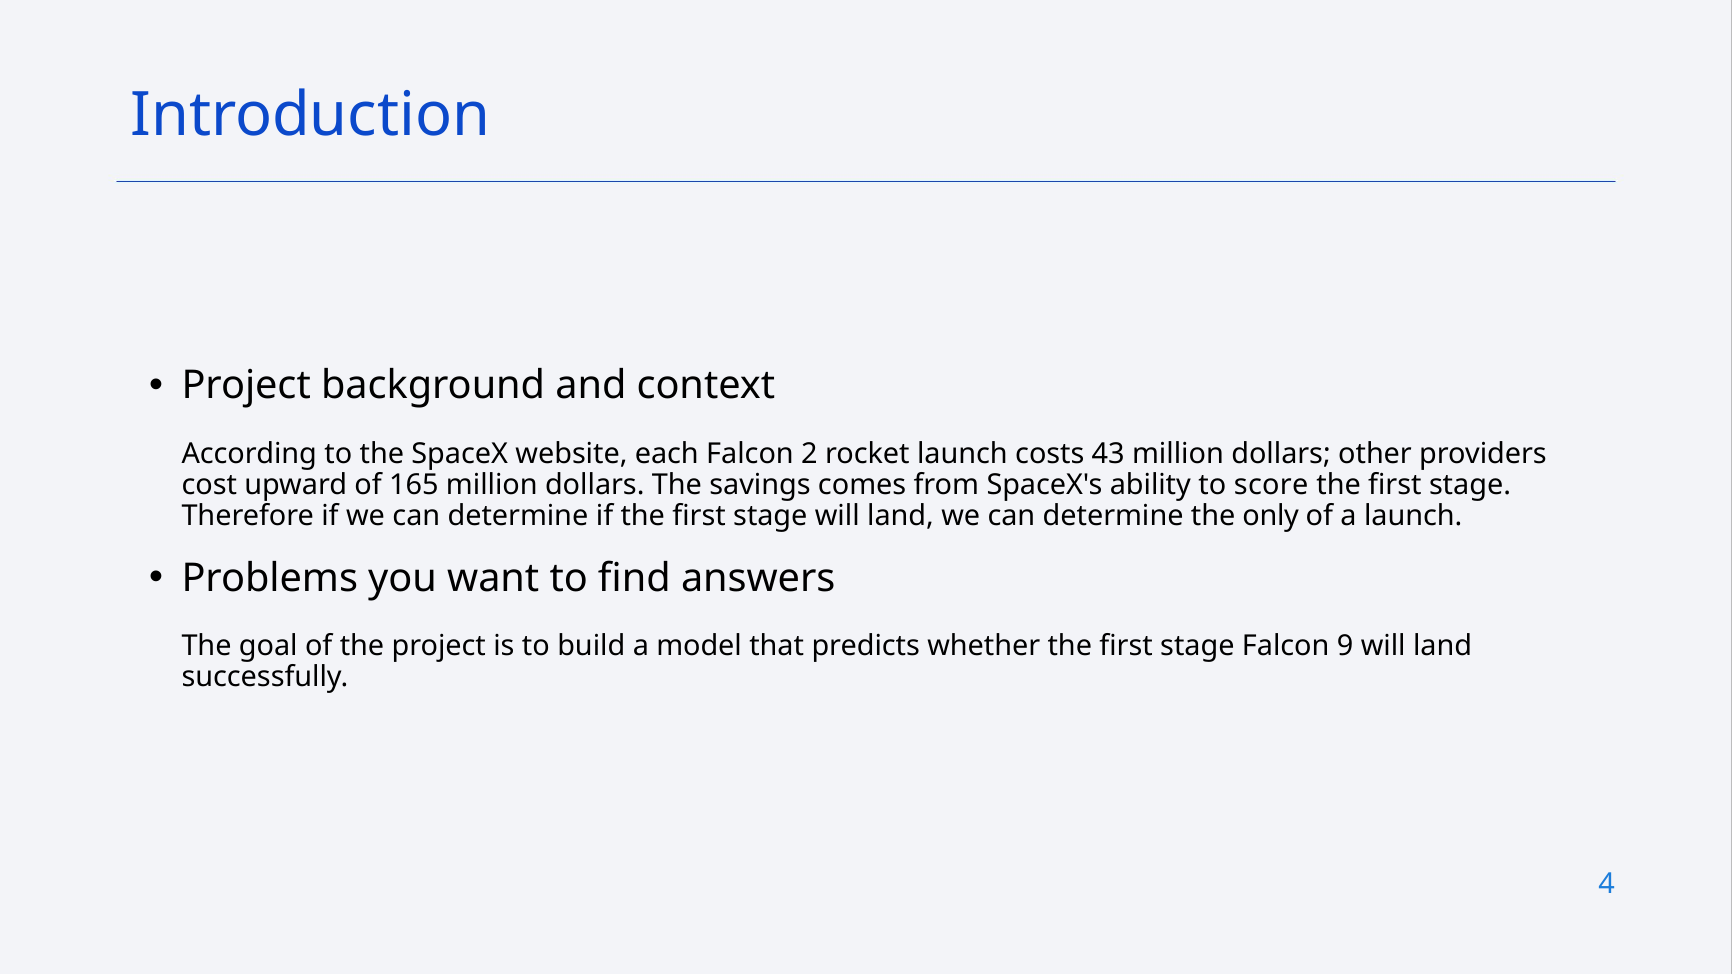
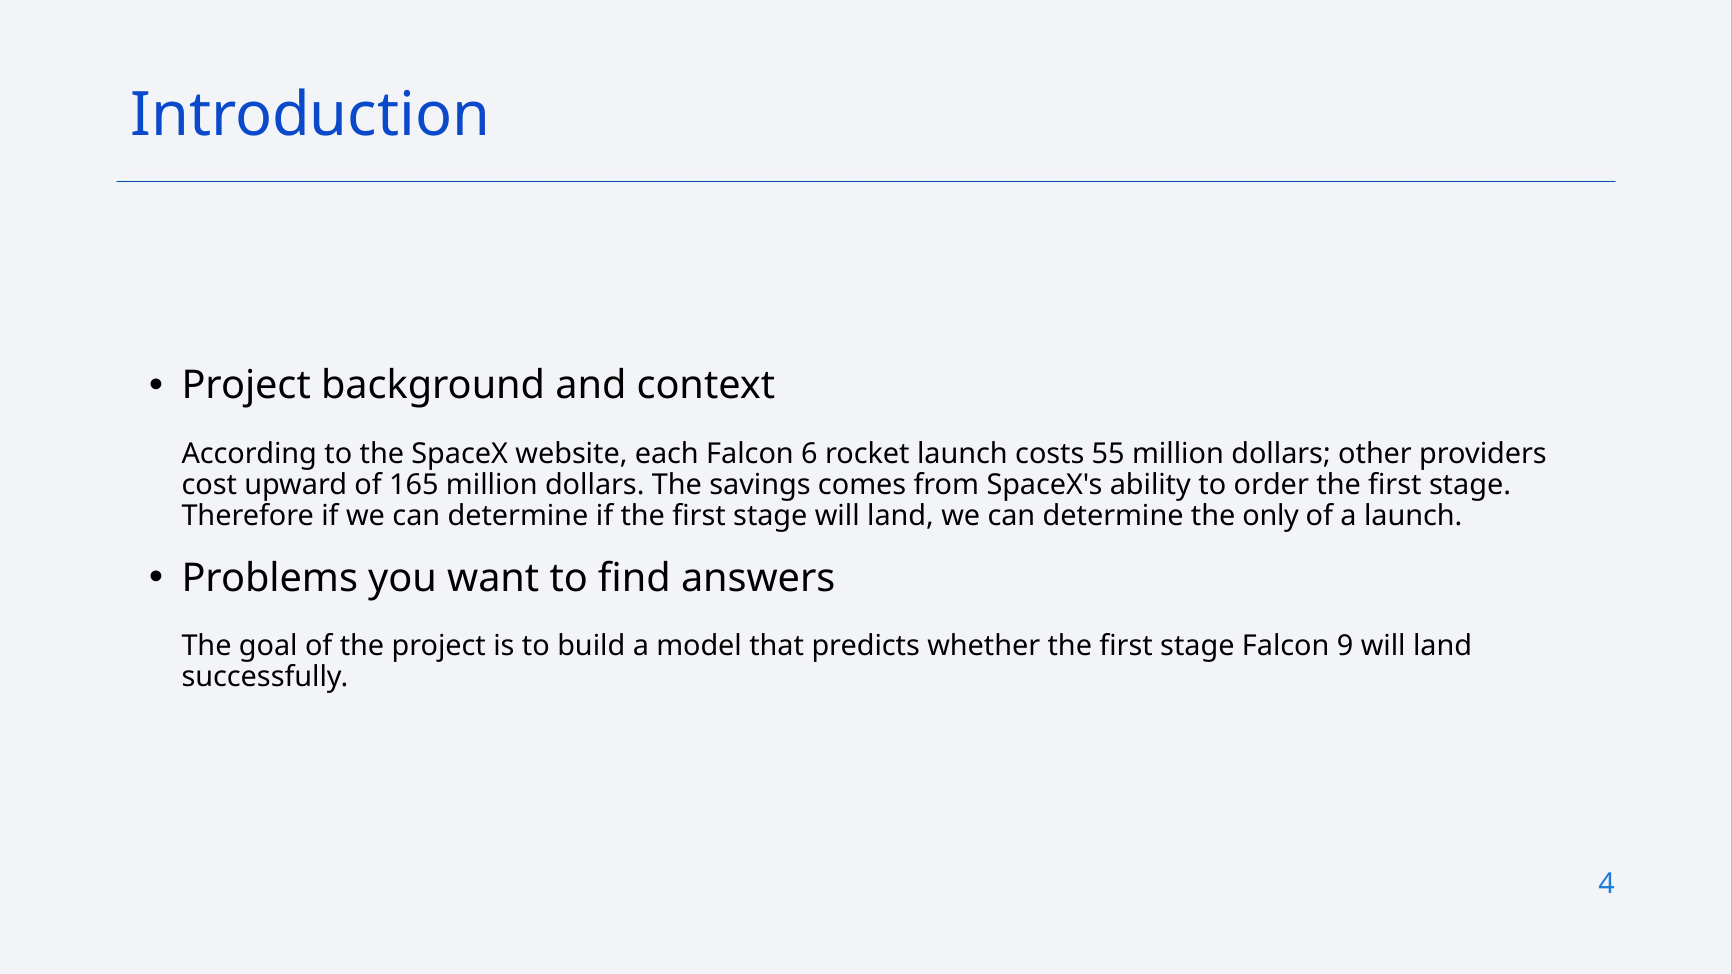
2: 2 -> 6
43: 43 -> 55
score: score -> order
